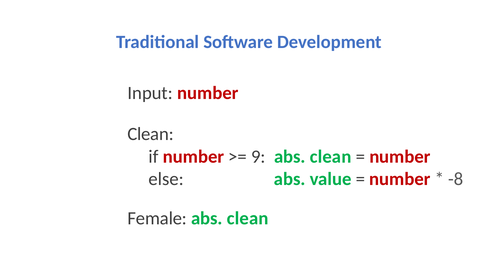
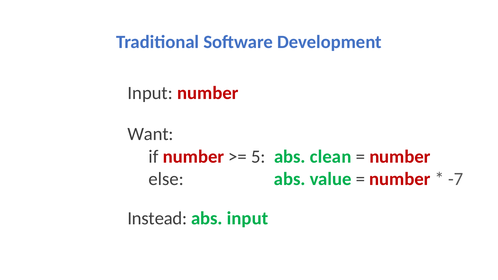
Clean at (151, 134): Clean -> Want
9: 9 -> 5
-8: -8 -> -7
Female: Female -> Instead
clean at (248, 219): clean -> input
